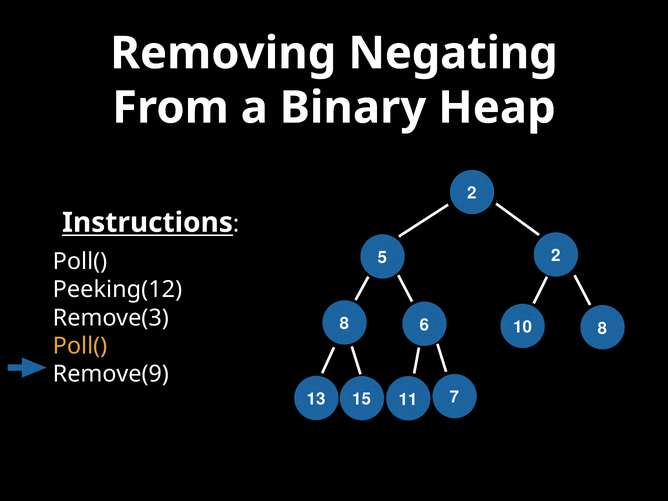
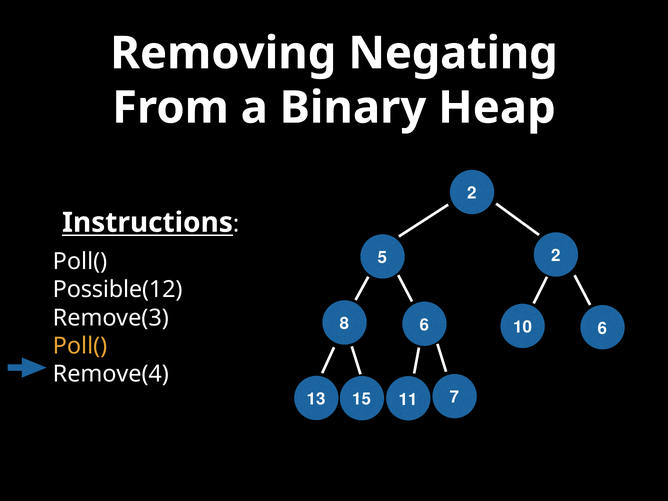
Peeking(12: Peeking(12 -> Possible(12
8 at (603, 328): 8 -> 6
Remove(9: Remove(9 -> Remove(4
